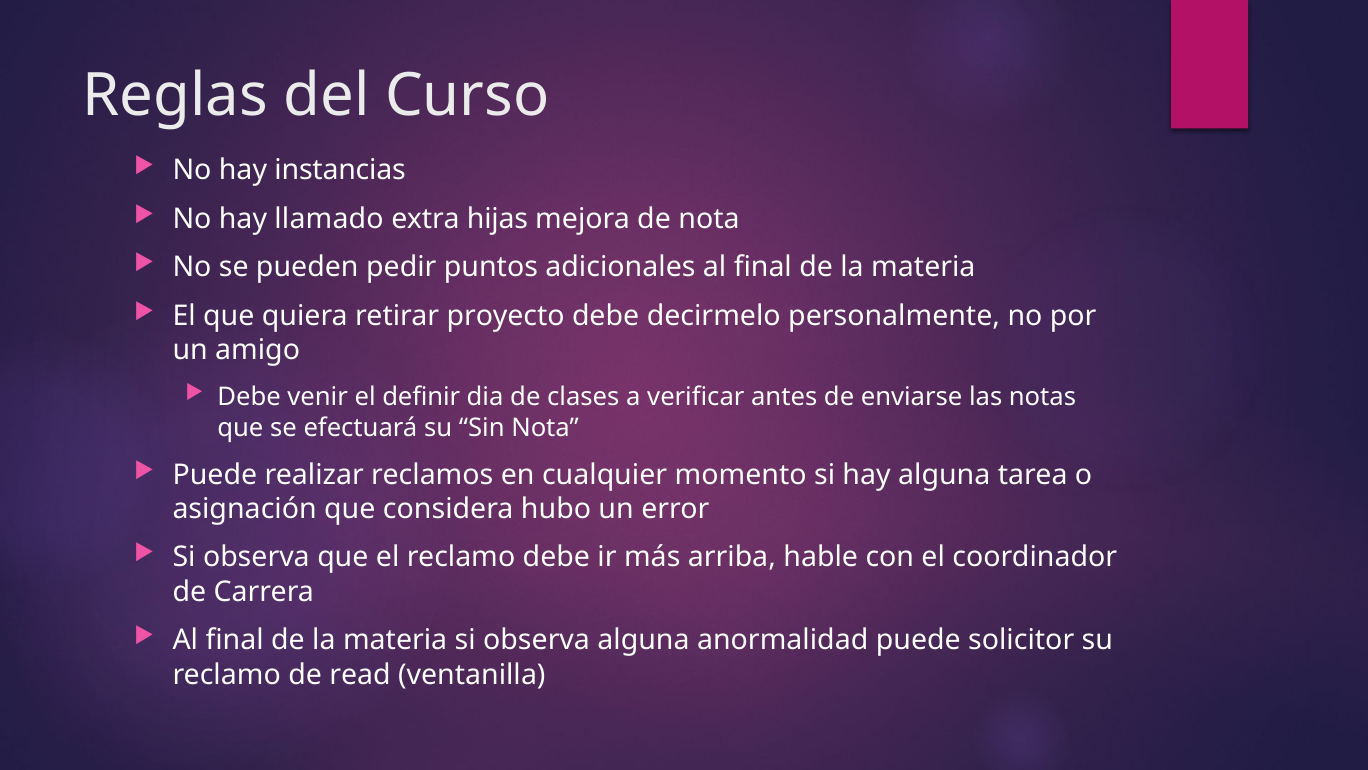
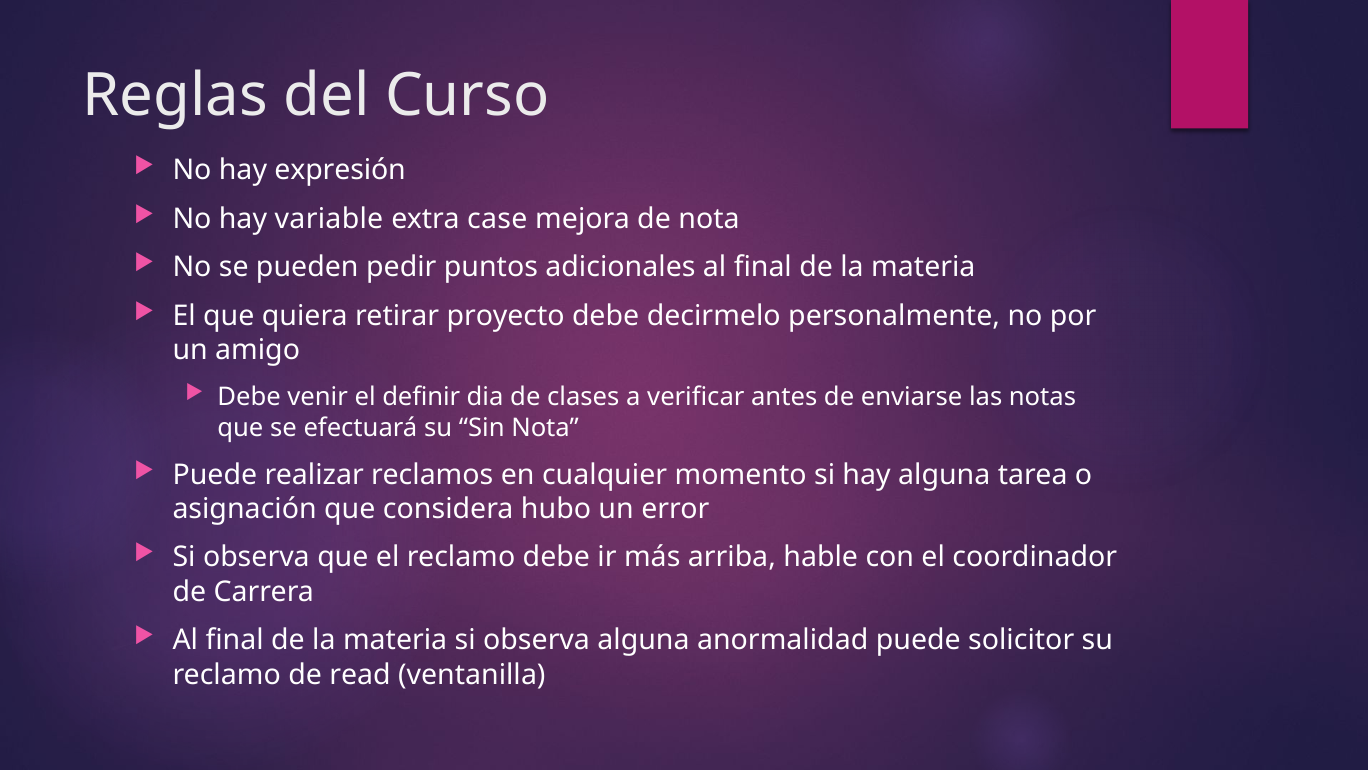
instancias: instancias -> expresión
llamado: llamado -> variable
hijas: hijas -> case
